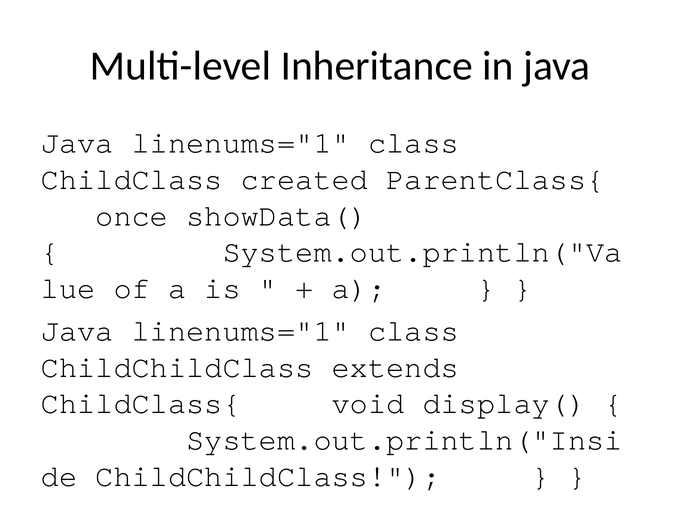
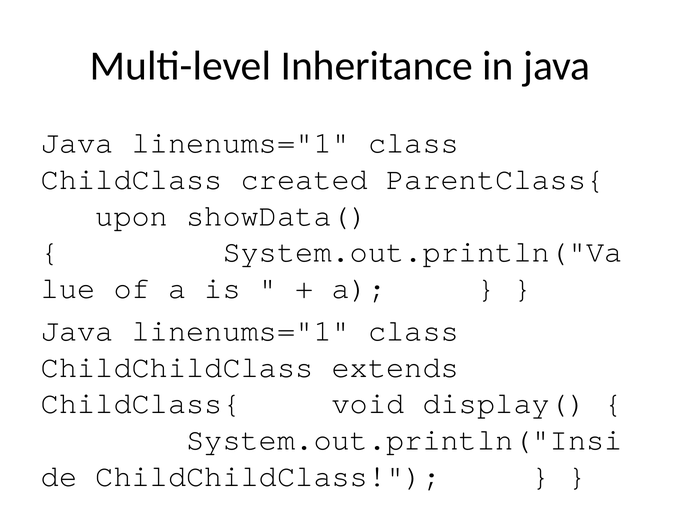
once: once -> upon
